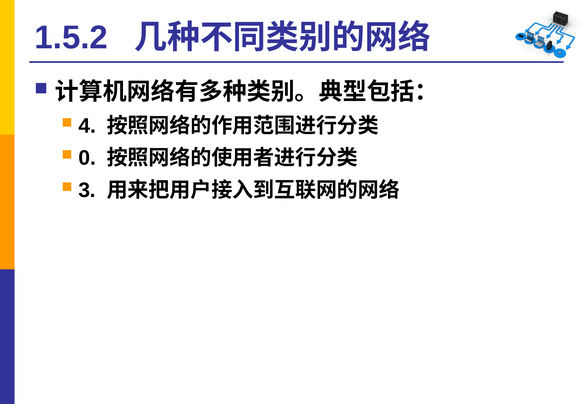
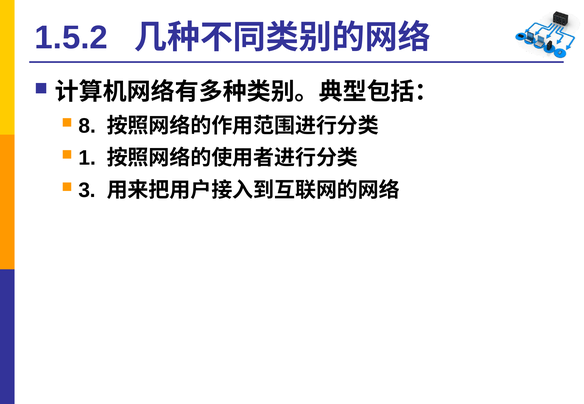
4: 4 -> 8
0: 0 -> 1
